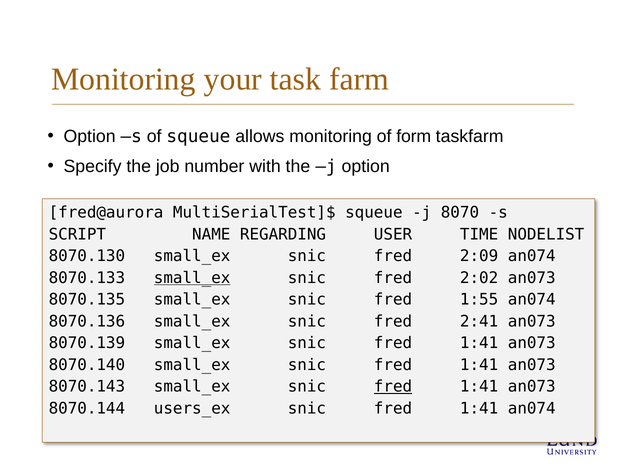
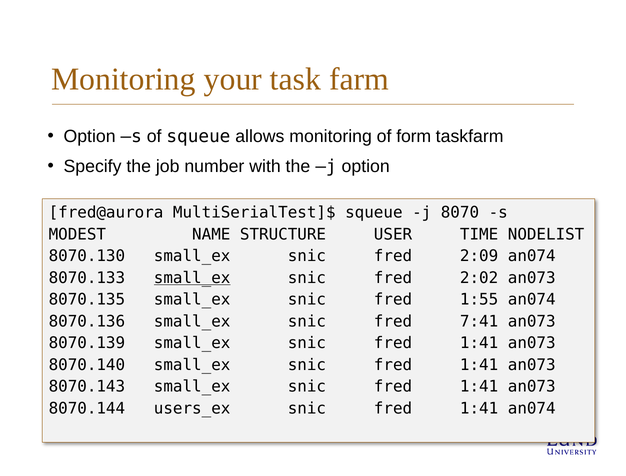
SCRIPT: SCRIPT -> MODEST
REGARDING: REGARDING -> STRUCTURE
2:41: 2:41 -> 7:41
fred at (393, 386) underline: present -> none
